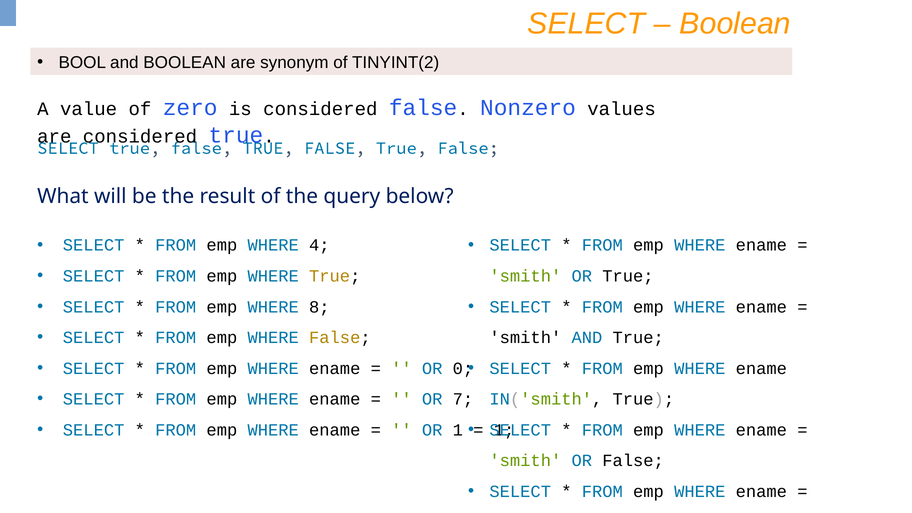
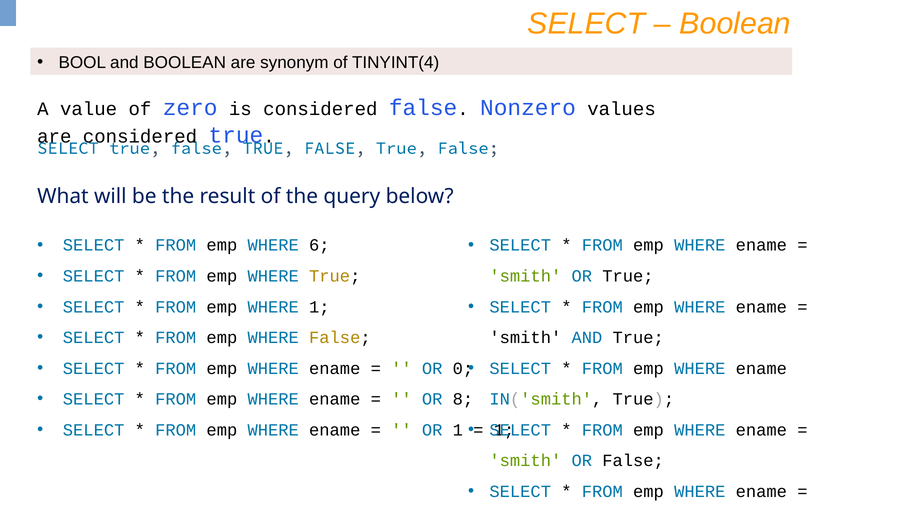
TINYINT(2: TINYINT(2 -> TINYINT(4
4: 4 -> 6
WHERE 8: 8 -> 1
7: 7 -> 8
